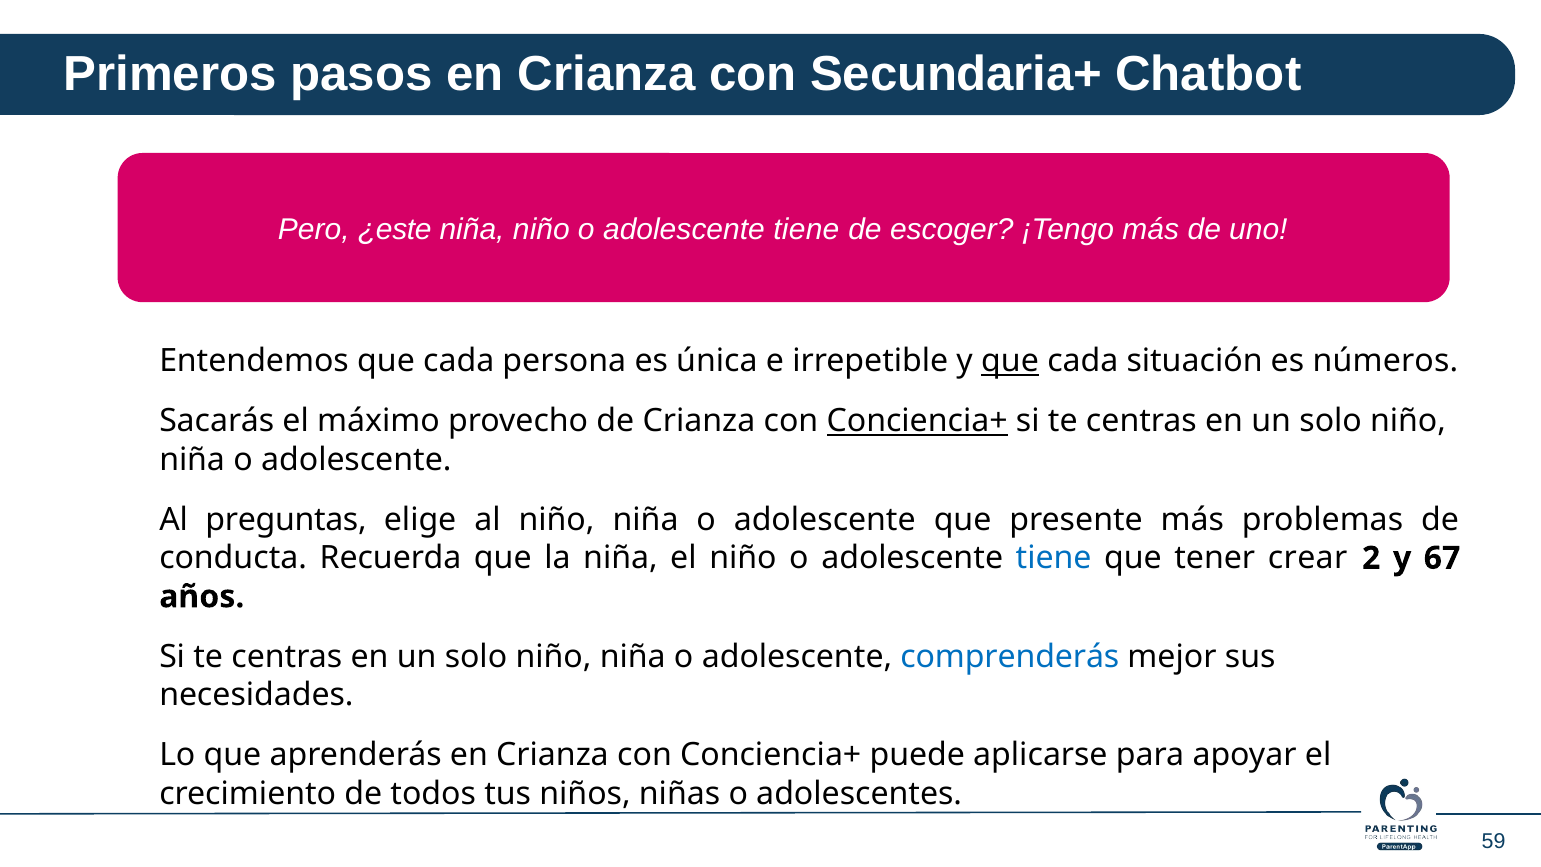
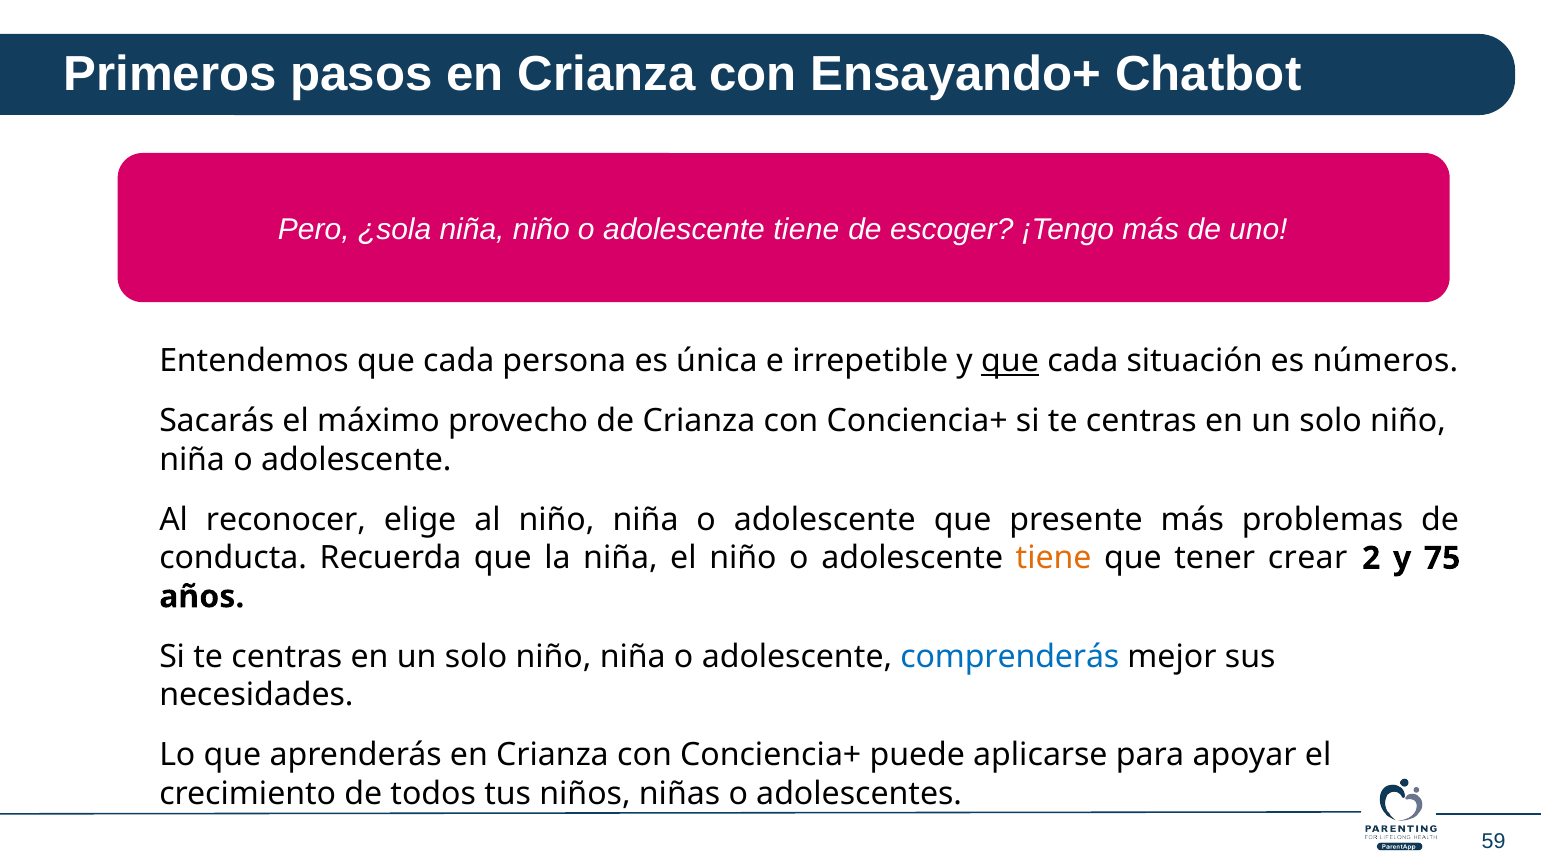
Secundaria+: Secundaria+ -> Ensayando+
¿este: ¿este -> ¿sola
Conciencia+ at (917, 421) underline: present -> none
preguntas: preguntas -> reconocer
tiene at (1054, 558) colour: blue -> orange
67: 67 -> 75
